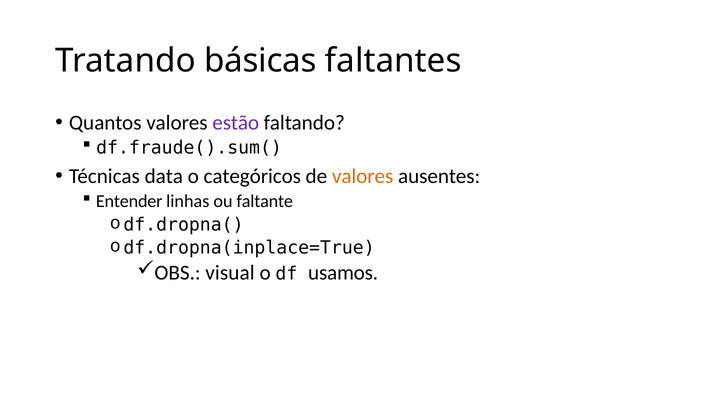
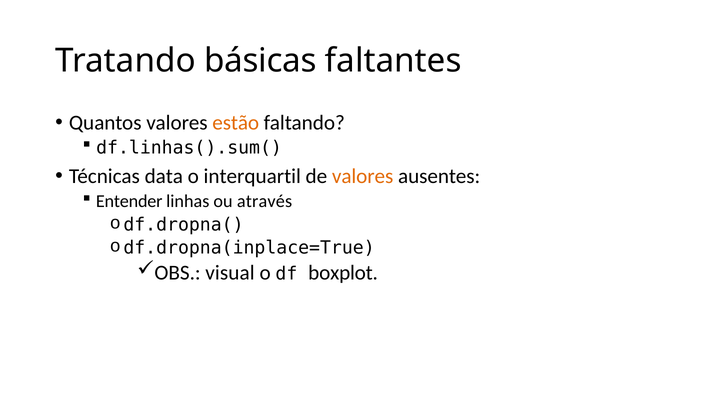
estão colour: purple -> orange
df.fraude().sum(: df.fraude().sum( -> df.linhas().sum(
categóricos: categóricos -> interquartil
faltante: faltante -> através
usamos: usamos -> boxplot
